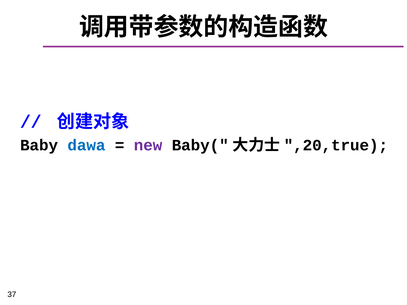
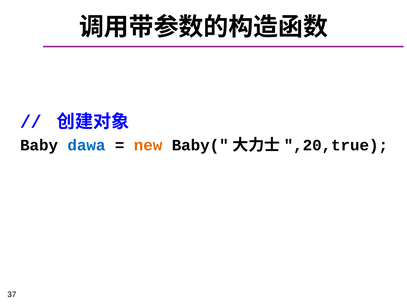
new colour: purple -> orange
